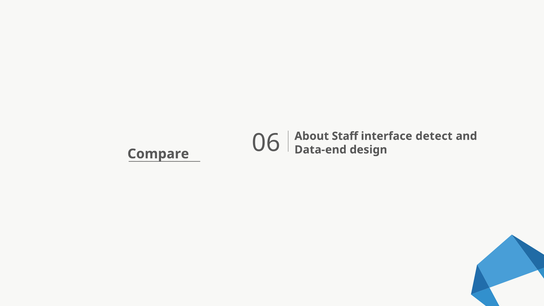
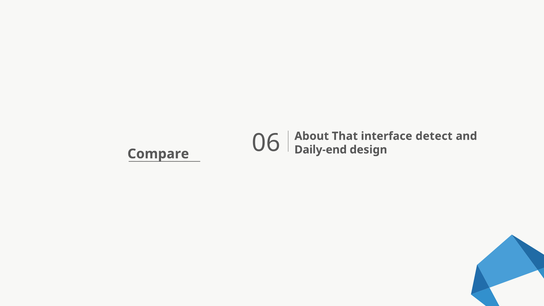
Staff: Staff -> That
Data-end: Data-end -> Daily-end
